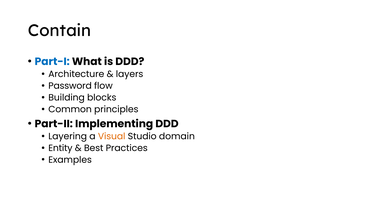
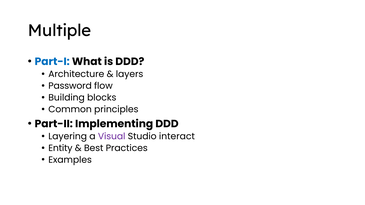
Contain: Contain -> Multiple
Visual colour: orange -> purple
domain: domain -> interact
